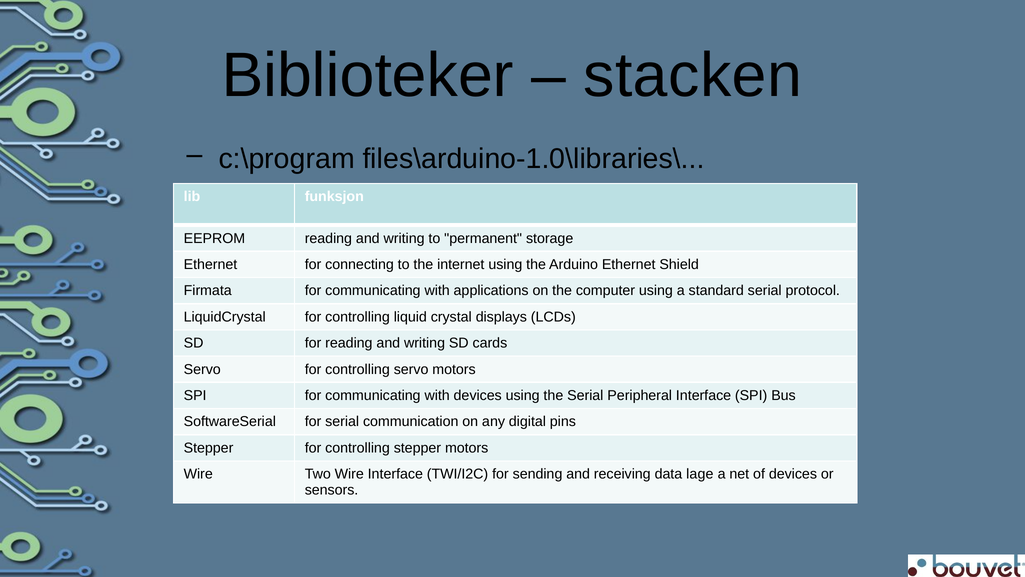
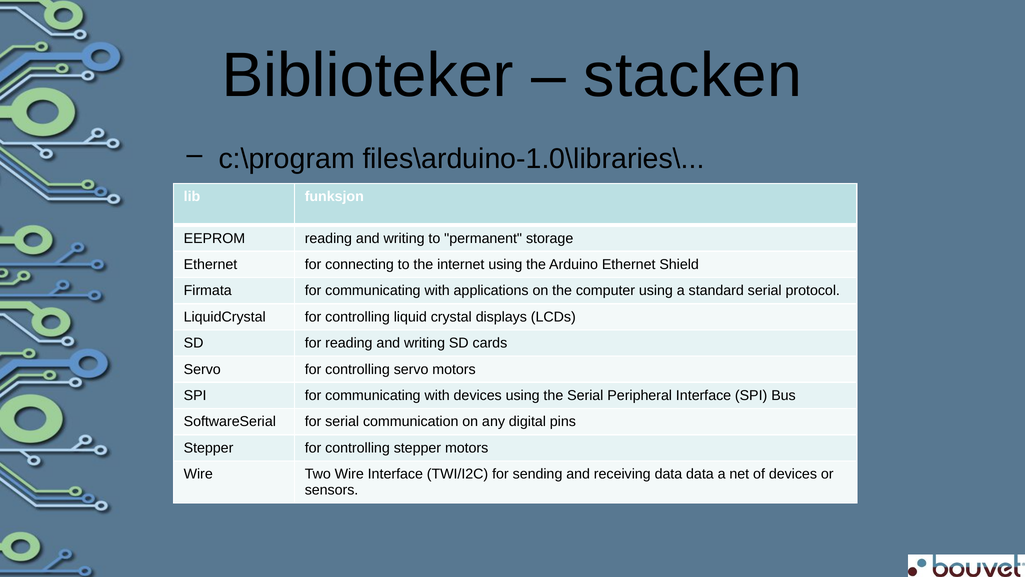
data lage: lage -> data
